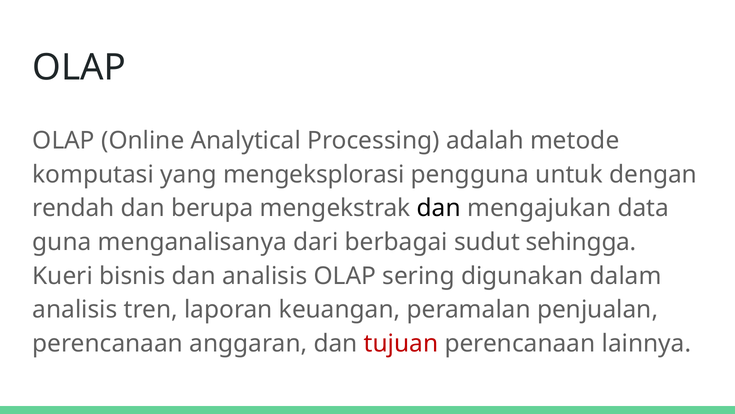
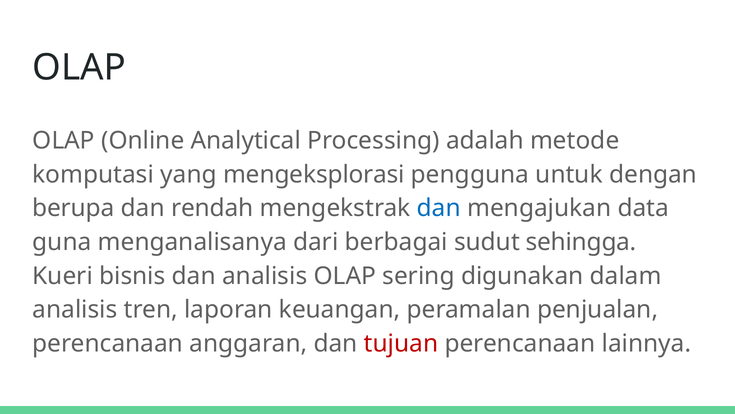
rendah: rendah -> berupa
berupa: berupa -> rendah
dan at (439, 208) colour: black -> blue
